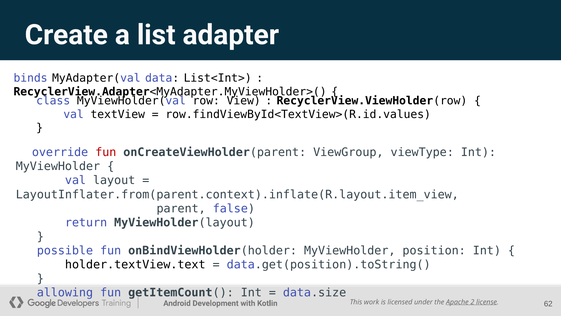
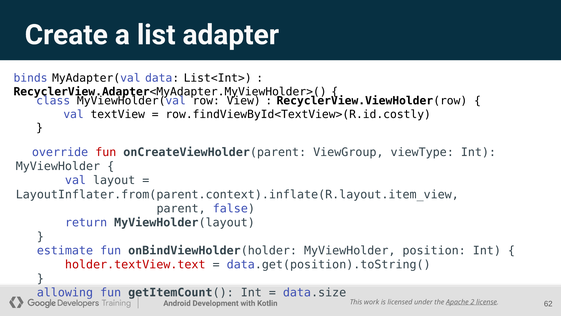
row.findViewById<TextView>(R.id.values: row.findViewById<TextView>(R.id.values -> row.findViewById<TextView>(R.id.costly
possible: possible -> estimate
holder.textView.text colour: black -> red
